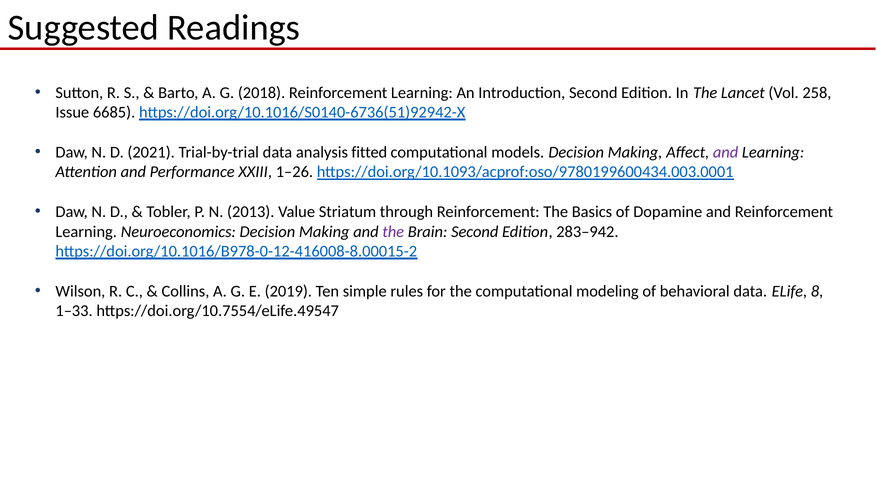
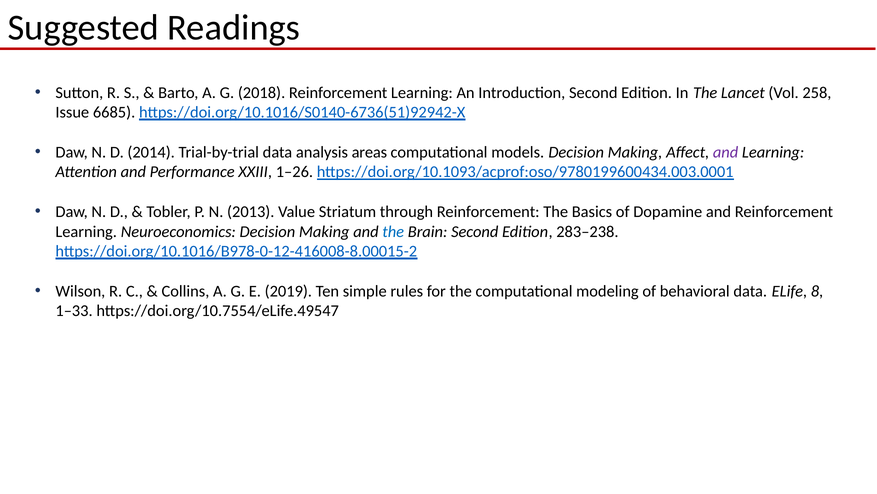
2021: 2021 -> 2014
fitted: fitted -> areas
the at (393, 231) colour: purple -> blue
283–942: 283–942 -> 283–238
